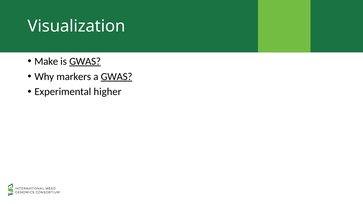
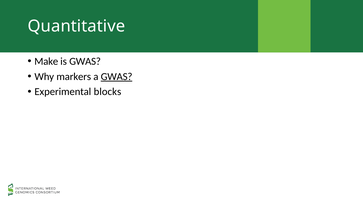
Visualization: Visualization -> Quantitative
GWAS at (85, 61) underline: present -> none
higher: higher -> blocks
